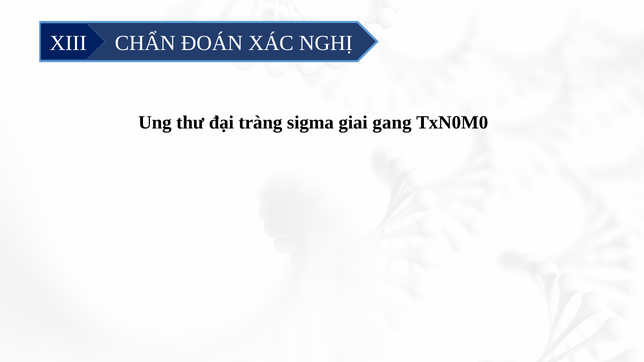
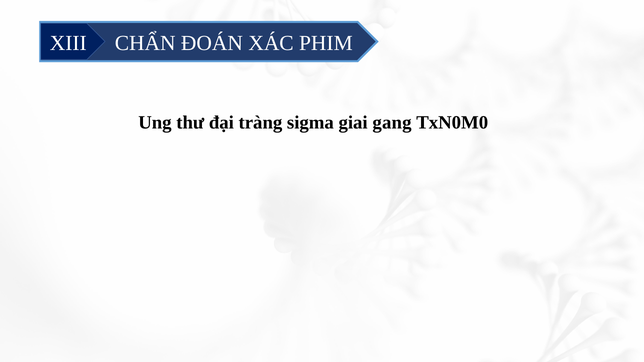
NGHỊ: NGHỊ -> PHIM
